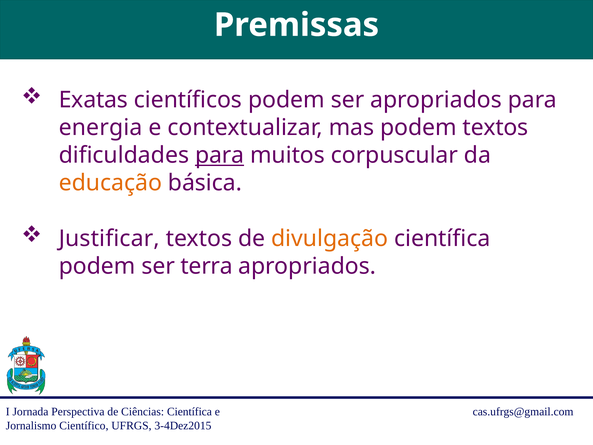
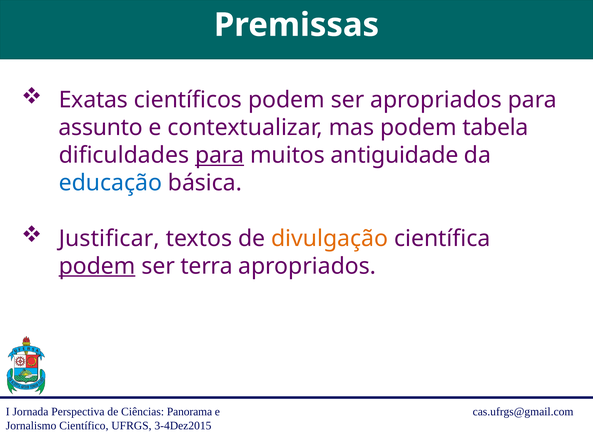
energia: energia -> assunto
podem textos: textos -> tabela
corpuscular: corpuscular -> antiguidade
educação colour: orange -> blue
podem at (97, 266) underline: none -> present
Científica at (189, 412): Científica -> Panorama
